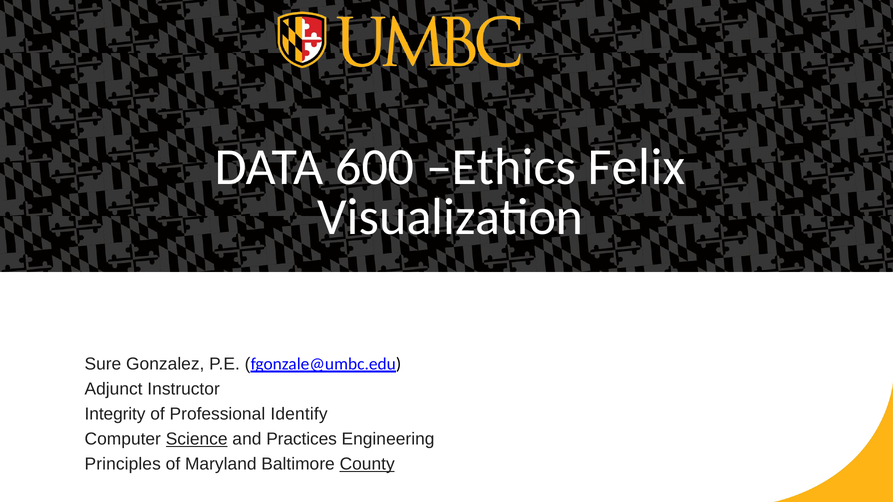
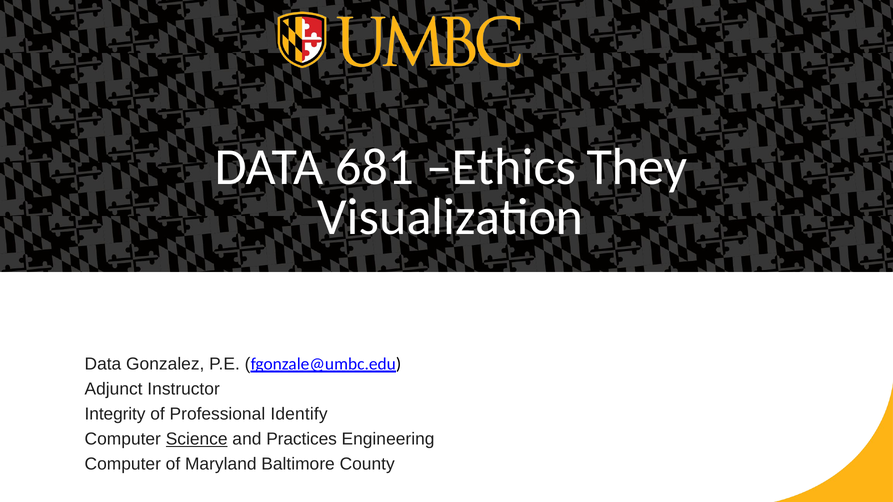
600: 600 -> 681
Felix: Felix -> They
Sure at (103, 364): Sure -> Data
Principles at (123, 465): Principles -> Computer
County underline: present -> none
